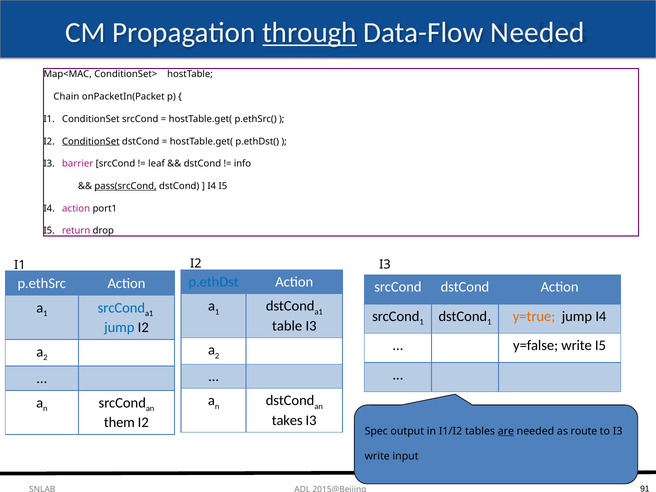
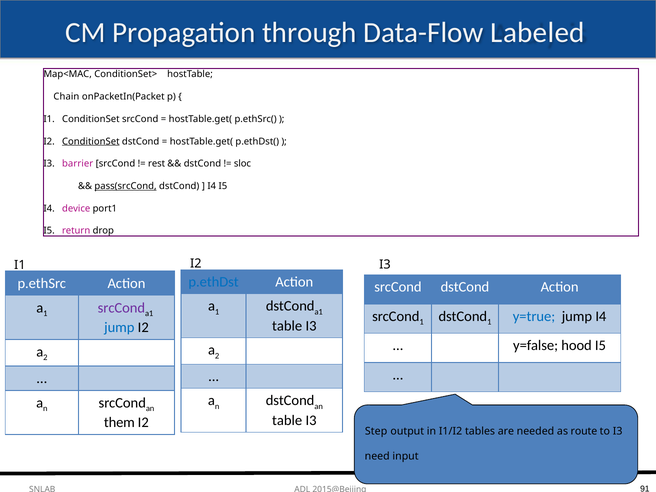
through underline: present -> none
Data-Flow Needed: Needed -> Labeled
leaf: leaf -> rest
info: info -> sloc
I4 action: action -> device
srcCond at (121, 308) colour: blue -> purple
y=true colour: orange -> blue
y=false write: write -> hood
takes at (287, 420): takes -> table
Spec: Spec -> Step
are underline: present -> none
write at (377, 456): write -> need
